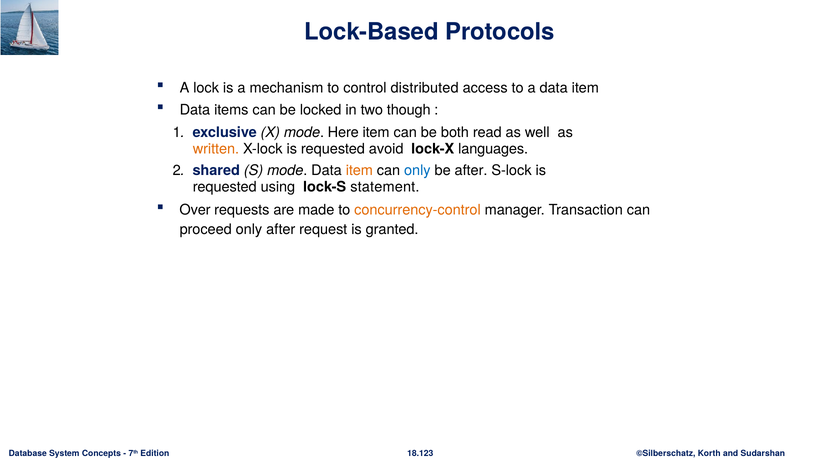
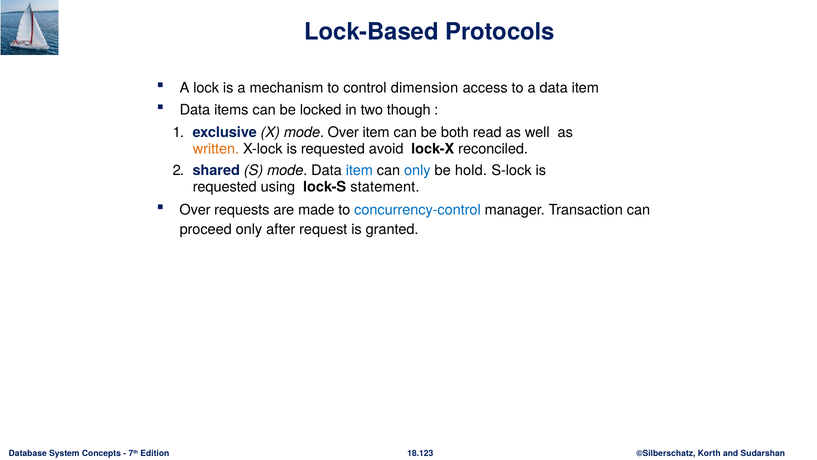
distributed: distributed -> dimension
mode Here: Here -> Over
languages: languages -> reconciled
item at (359, 170) colour: orange -> blue
be after: after -> hold
concurrency-control colour: orange -> blue
